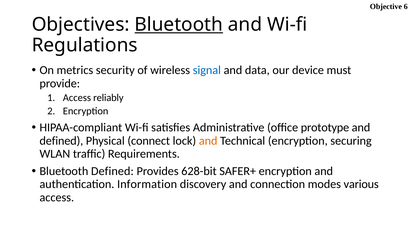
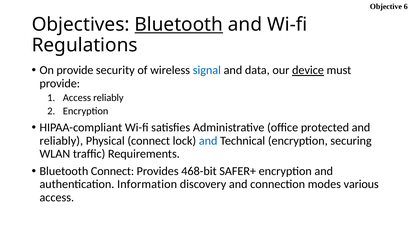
On metrics: metrics -> provide
device underline: none -> present
prototype: prototype -> protected
defined at (61, 141): defined -> reliably
and at (208, 141) colour: orange -> blue
Bluetooth Defined: Defined -> Connect
628-bit: 628-bit -> 468-bit
